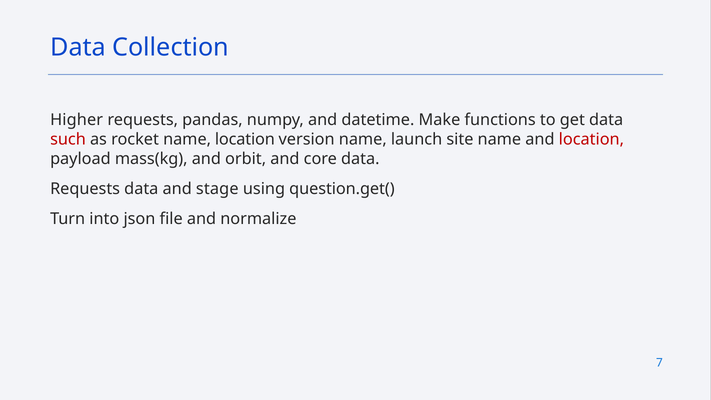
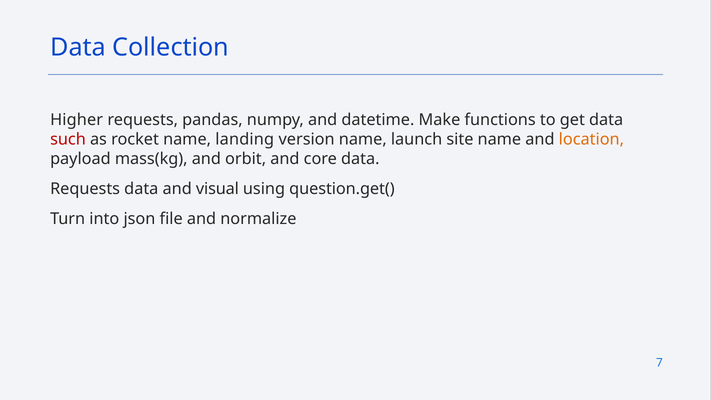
name location: location -> landing
location at (591, 140) colour: red -> orange
stage: stage -> visual
